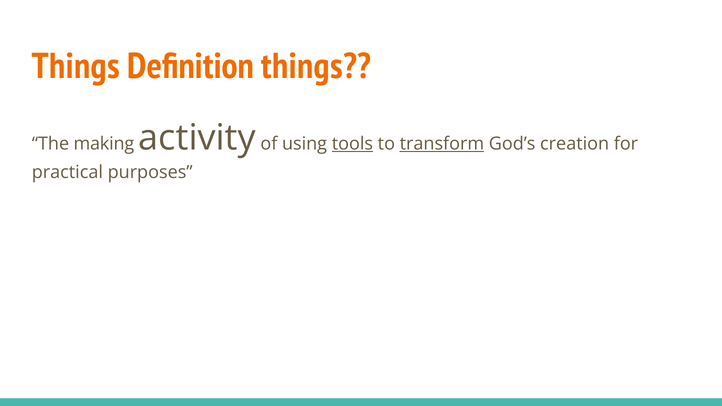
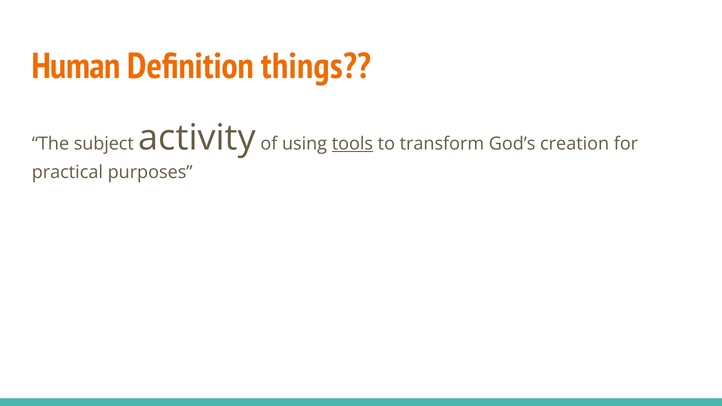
Things at (76, 67): Things -> Human
making: making -> subject
transform underline: present -> none
